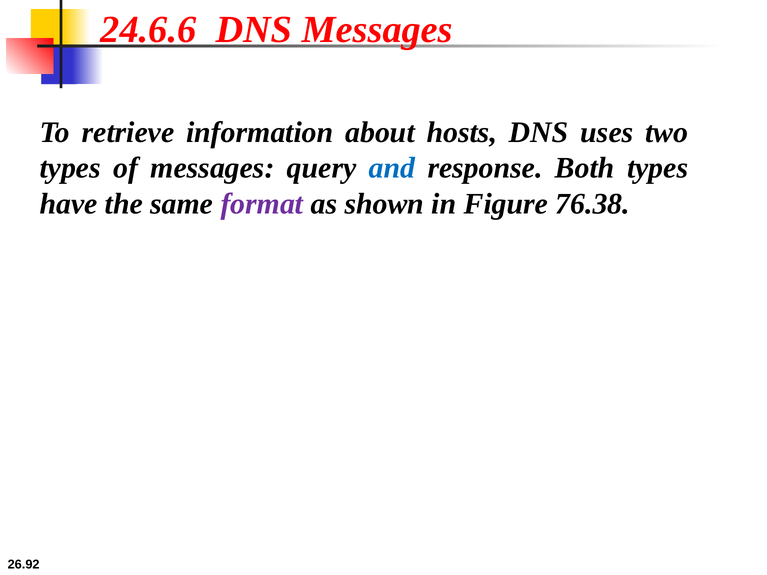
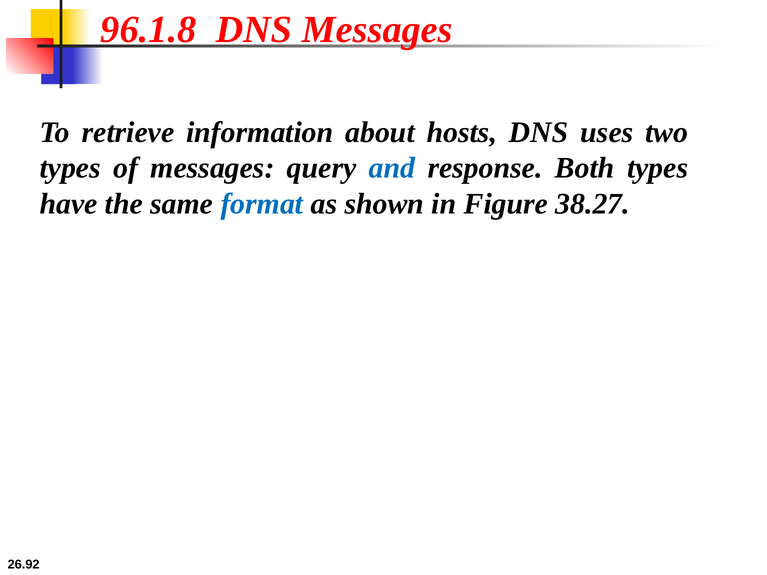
24.6.6: 24.6.6 -> 96.1.8
format colour: purple -> blue
76.38: 76.38 -> 38.27
